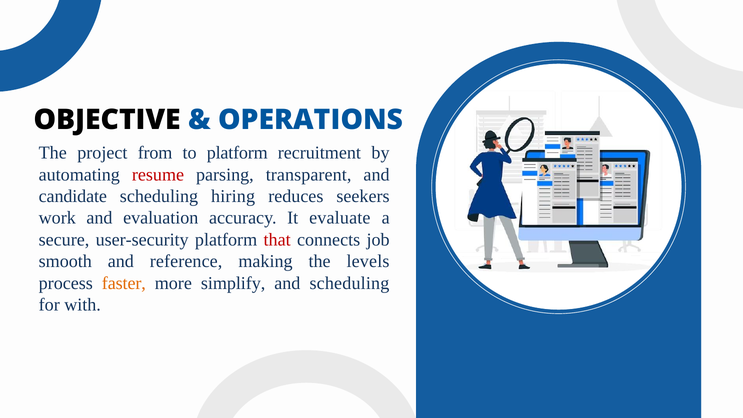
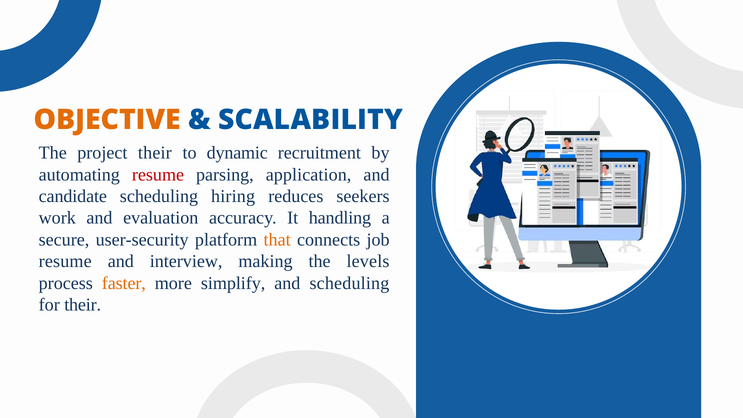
OBJECTIVE colour: black -> orange
OPERATIONS: OPERATIONS -> SCALABILITY
project from: from -> their
to platform: platform -> dynamic
transparent: transparent -> application
evaluate: evaluate -> handling
that colour: red -> orange
smooth at (65, 261): smooth -> resume
reference: reference -> interview
for with: with -> their
